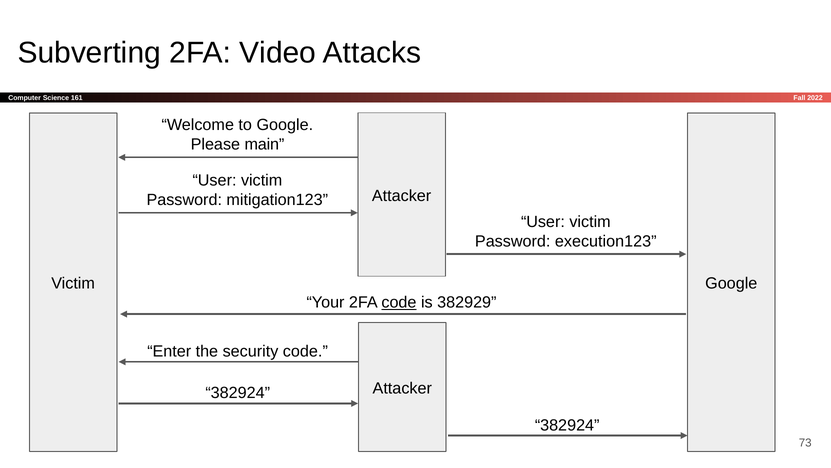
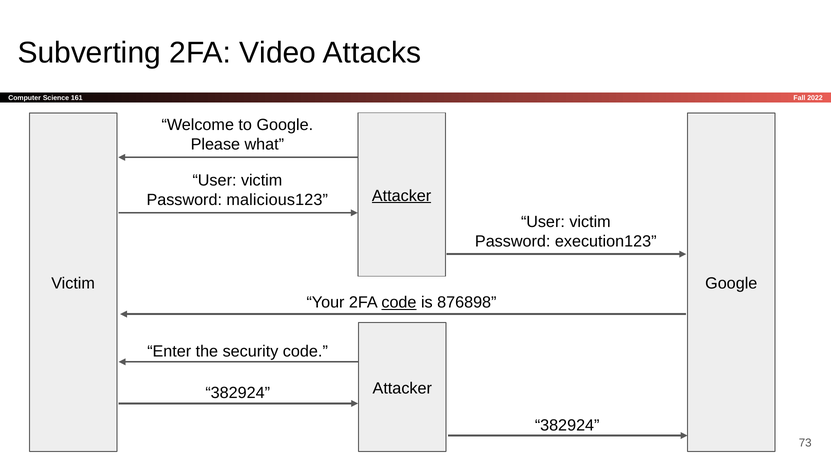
main: main -> what
Attacker at (402, 195) underline: none -> present
mitigation123: mitigation123 -> malicious123
382929: 382929 -> 876898
